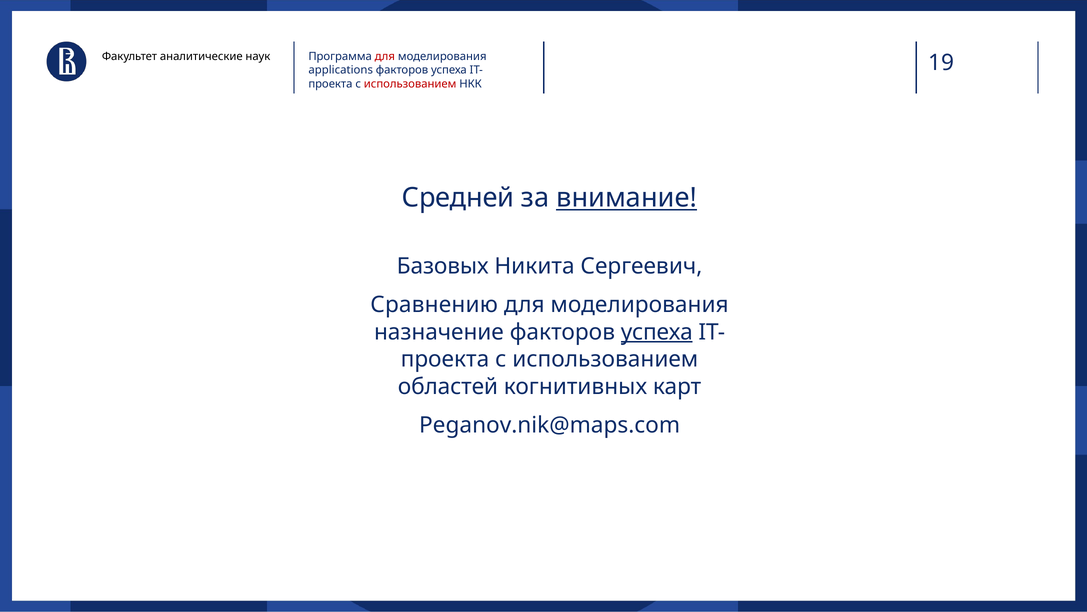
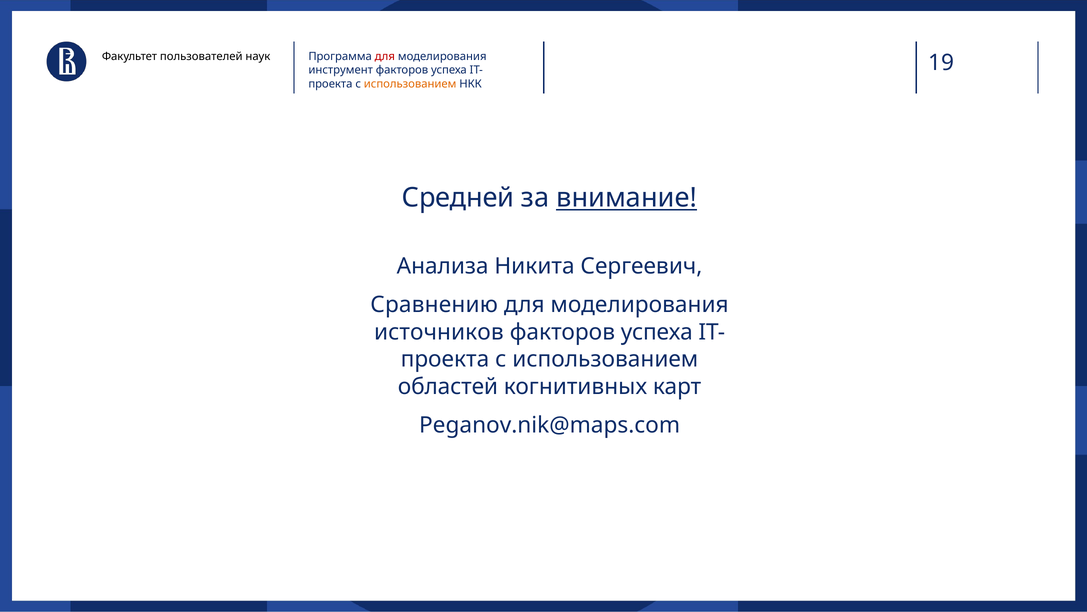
аналитические: аналитические -> пользователей
applications: applications -> инструмент
использованием at (410, 84) colour: red -> orange
Базовых: Базовых -> Анализа
назначение: назначение -> источников
успеха at (657, 332) underline: present -> none
